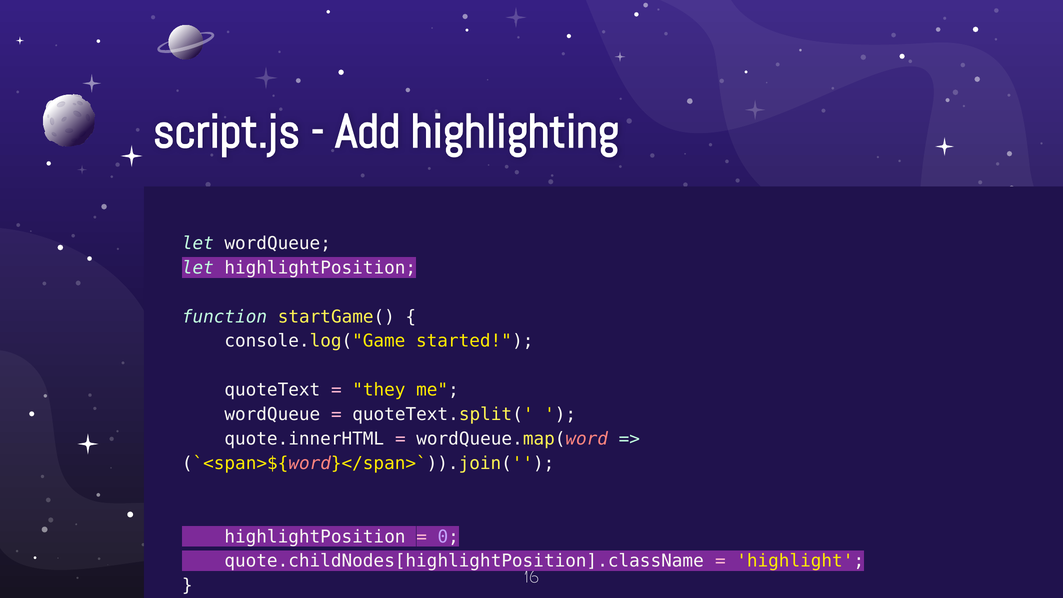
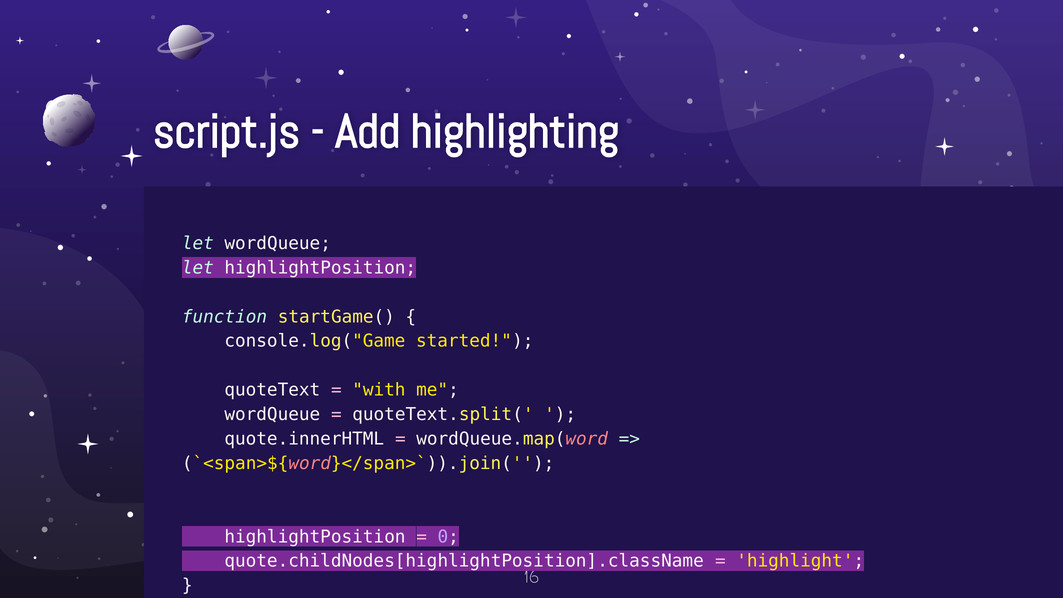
they: they -> with
